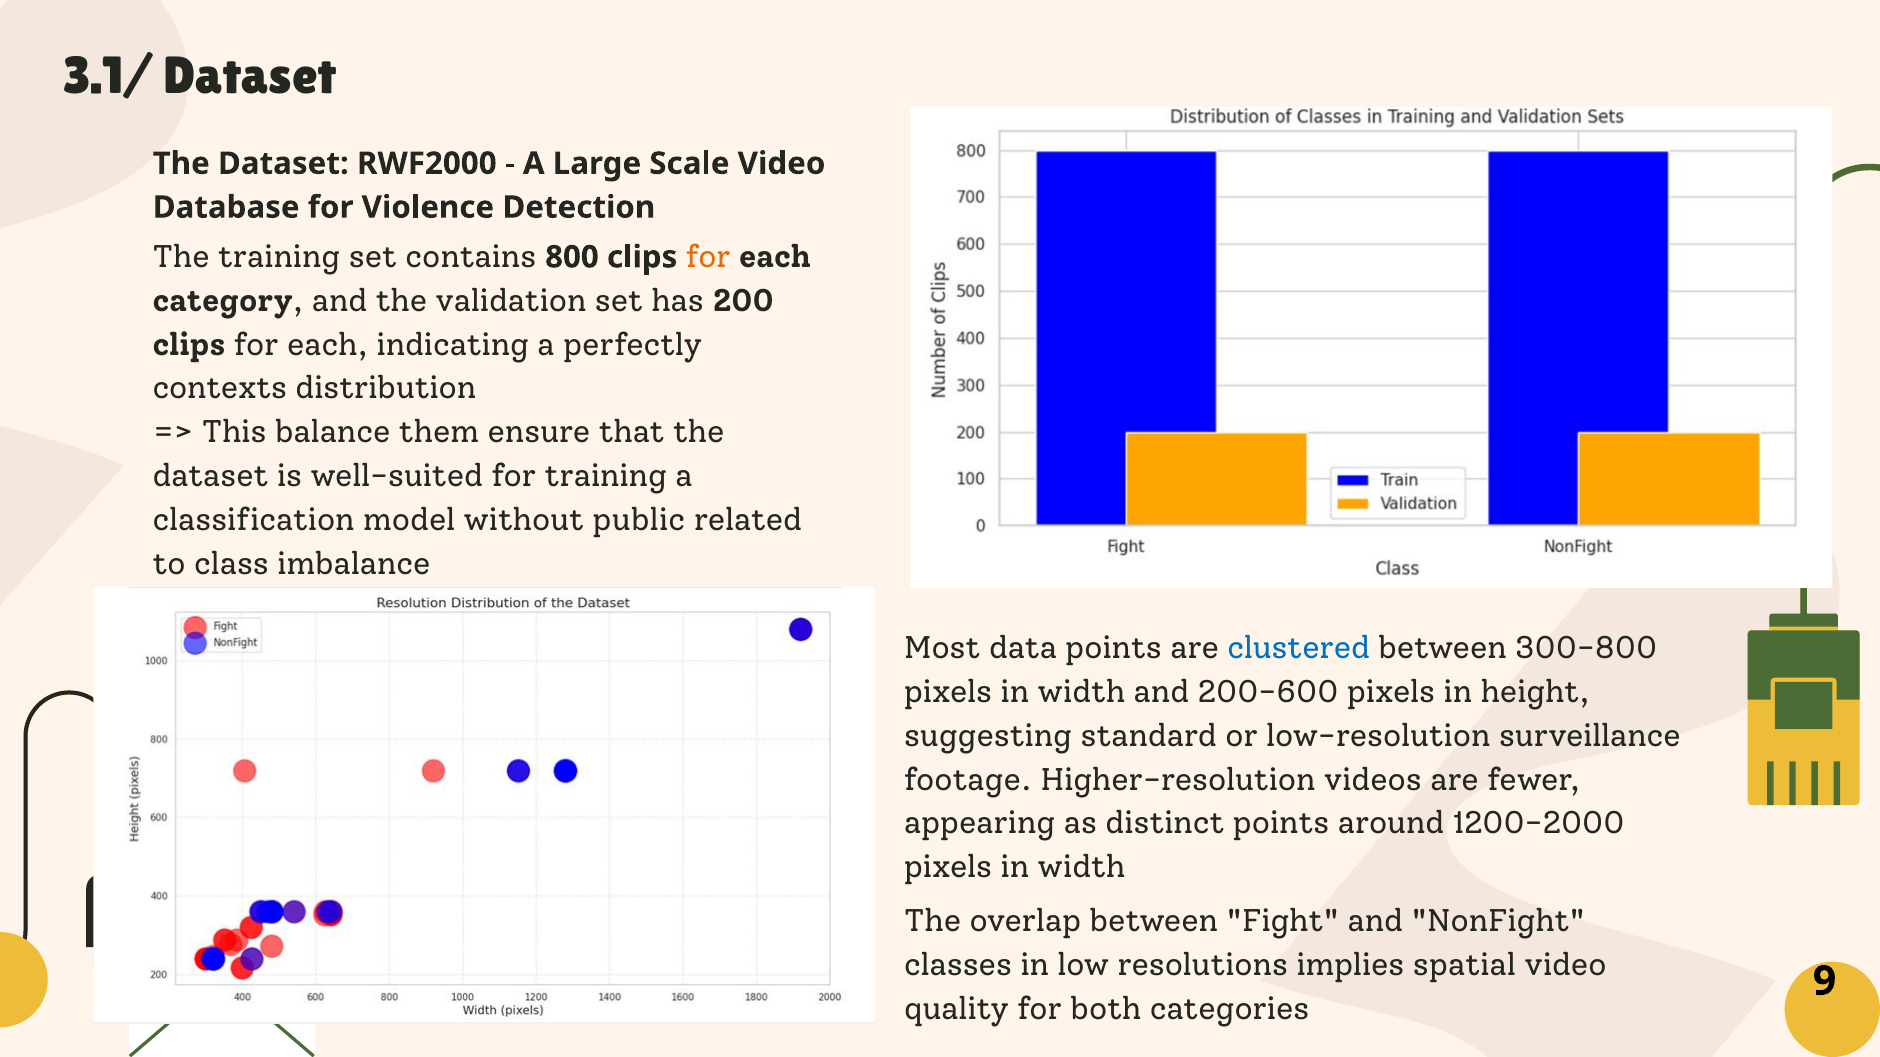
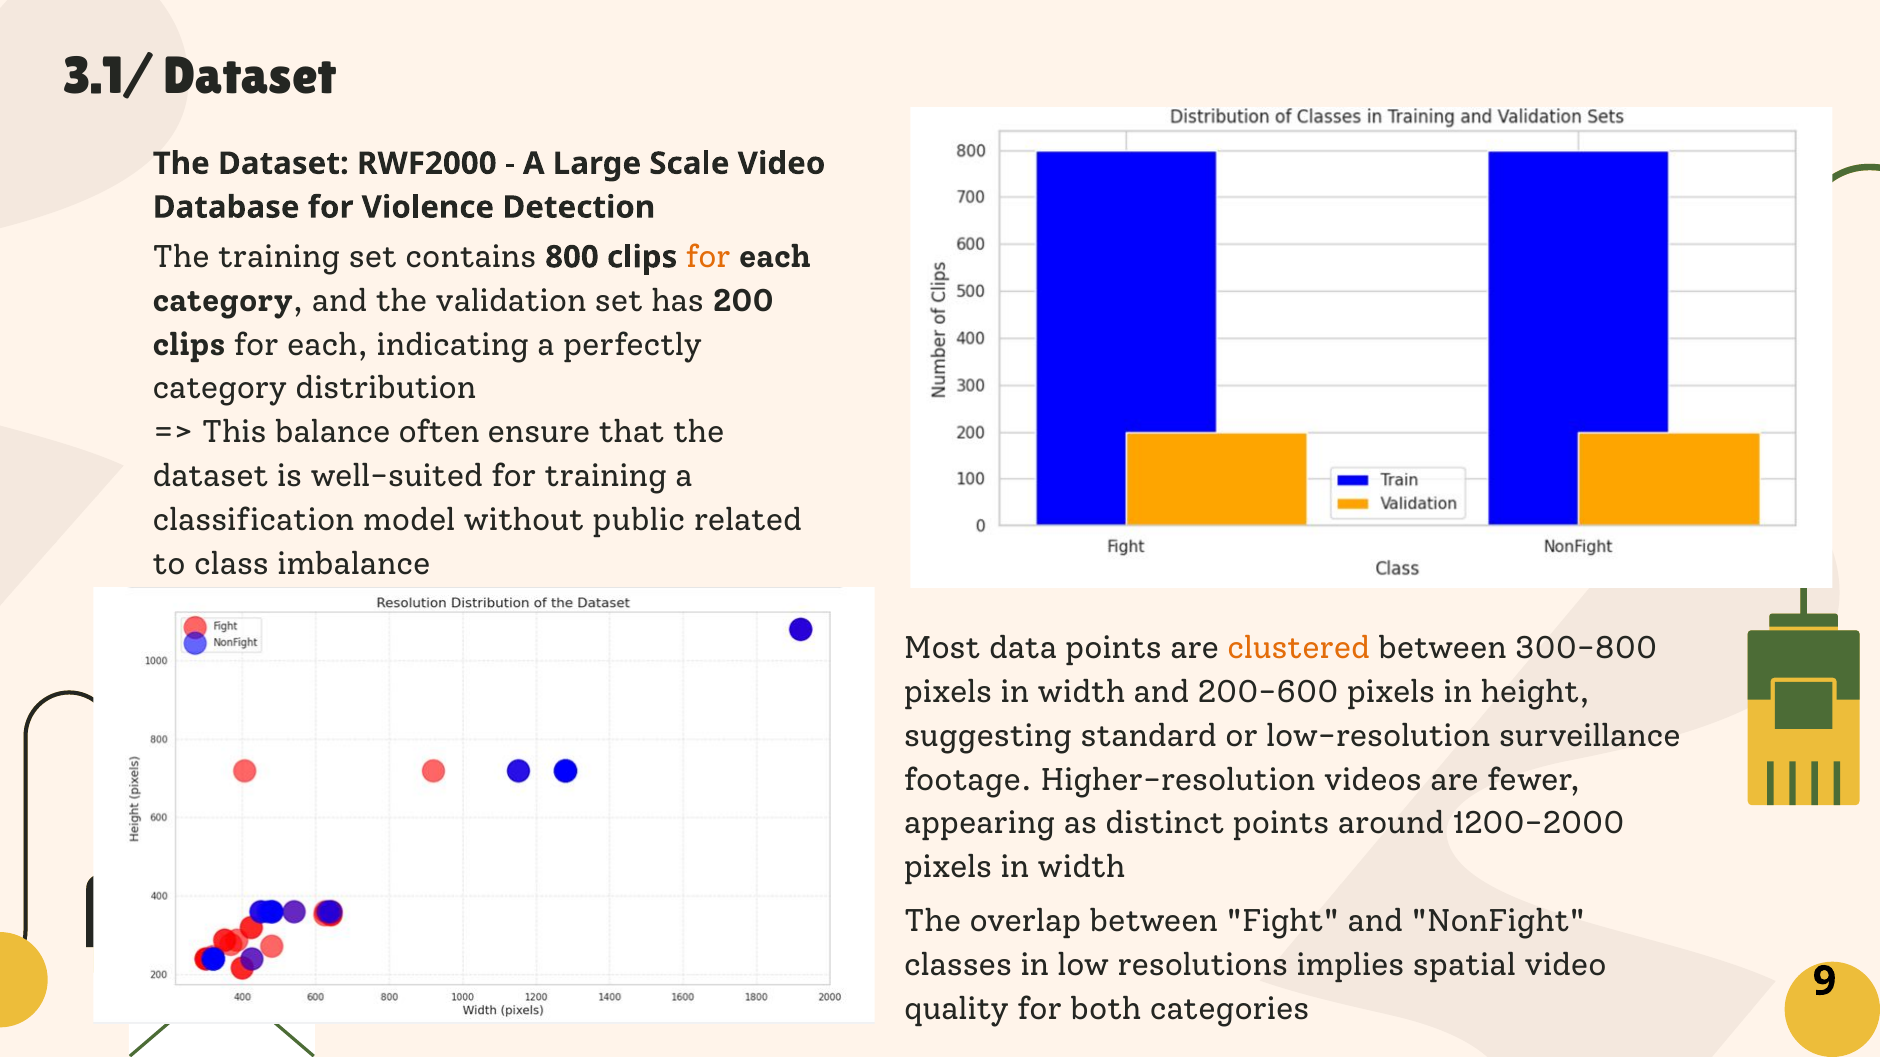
contexts at (220, 389): contexts -> category
them: them -> often
clustered colour: blue -> orange
